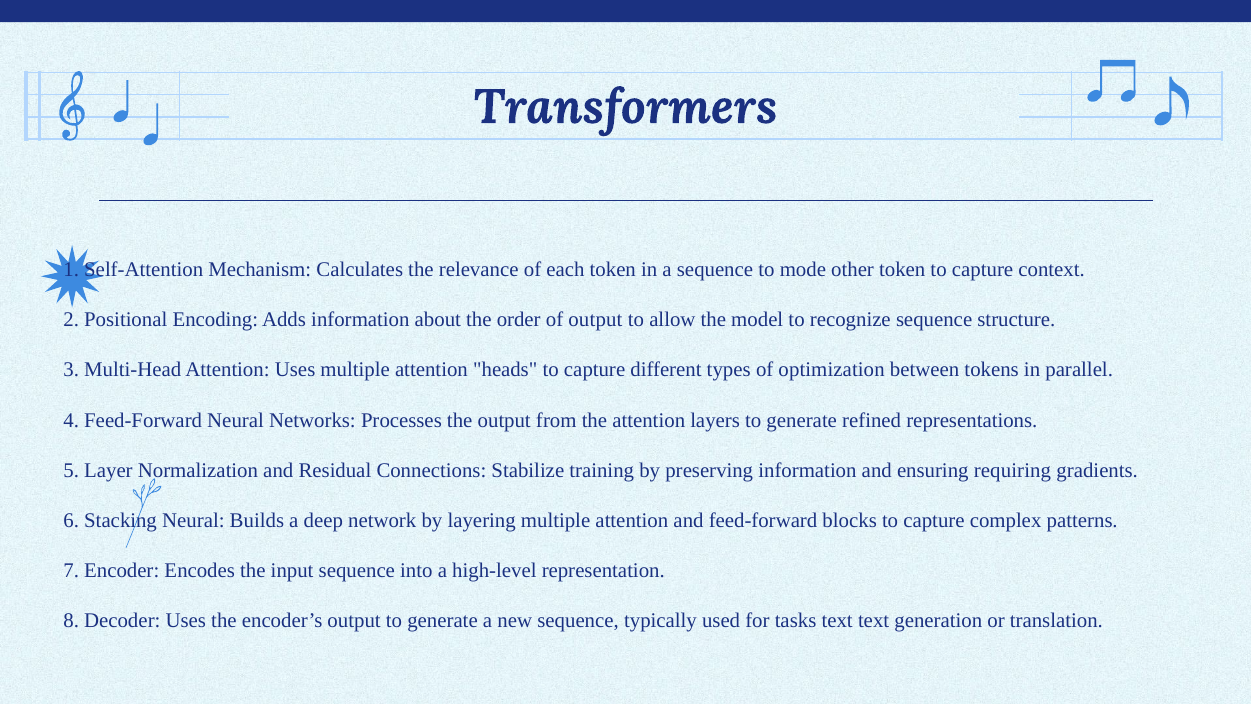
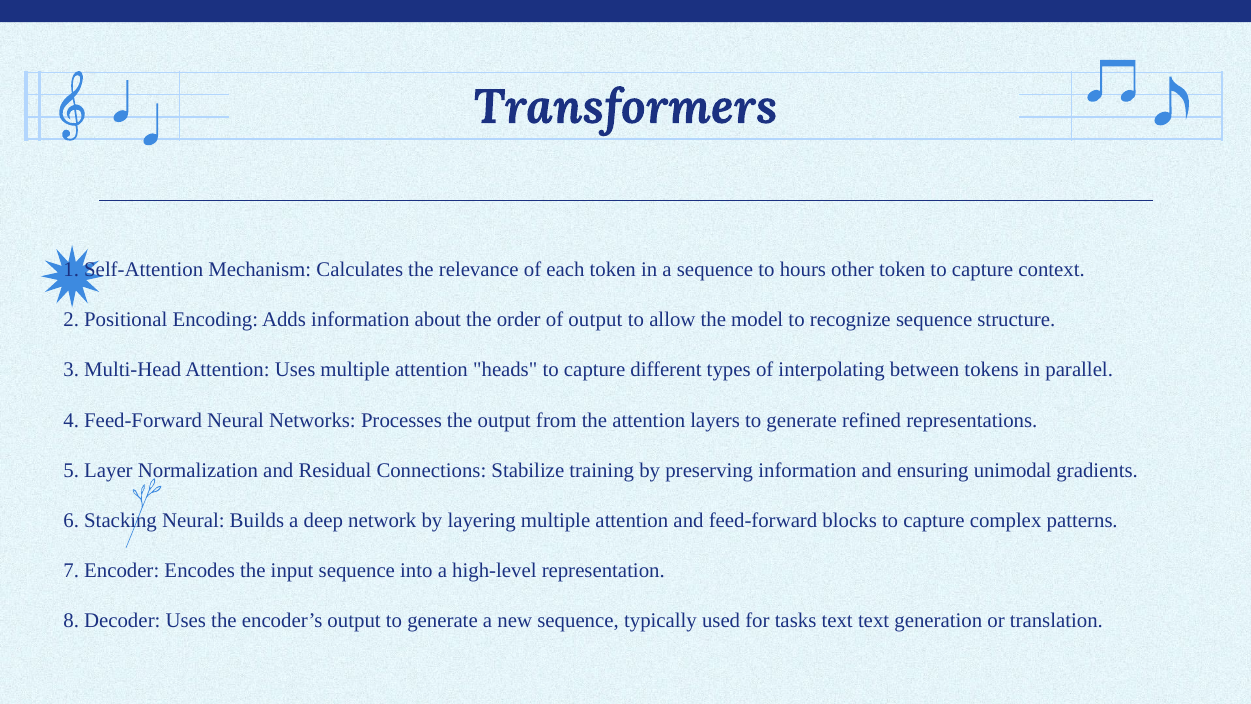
mode: mode -> hours
optimization: optimization -> interpolating
requiring: requiring -> unimodal
